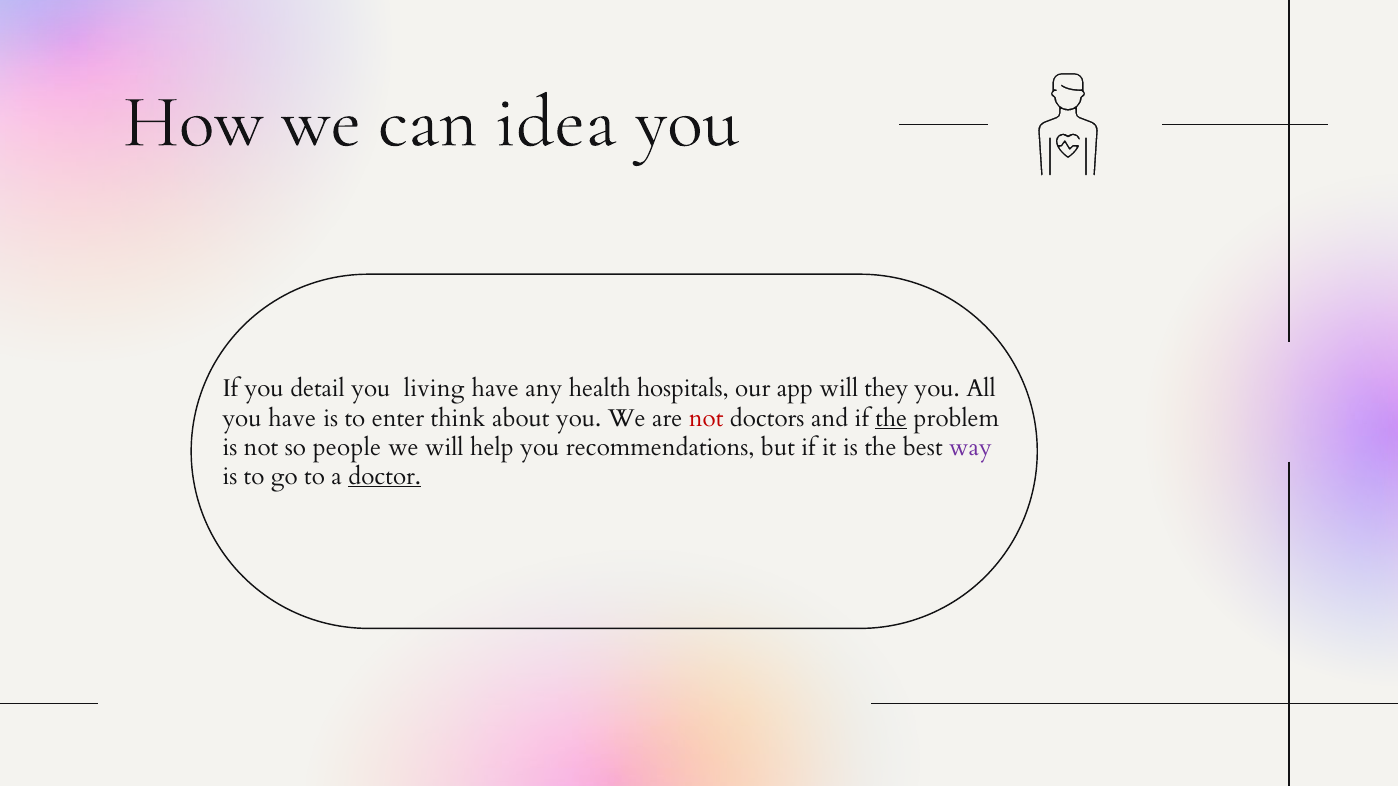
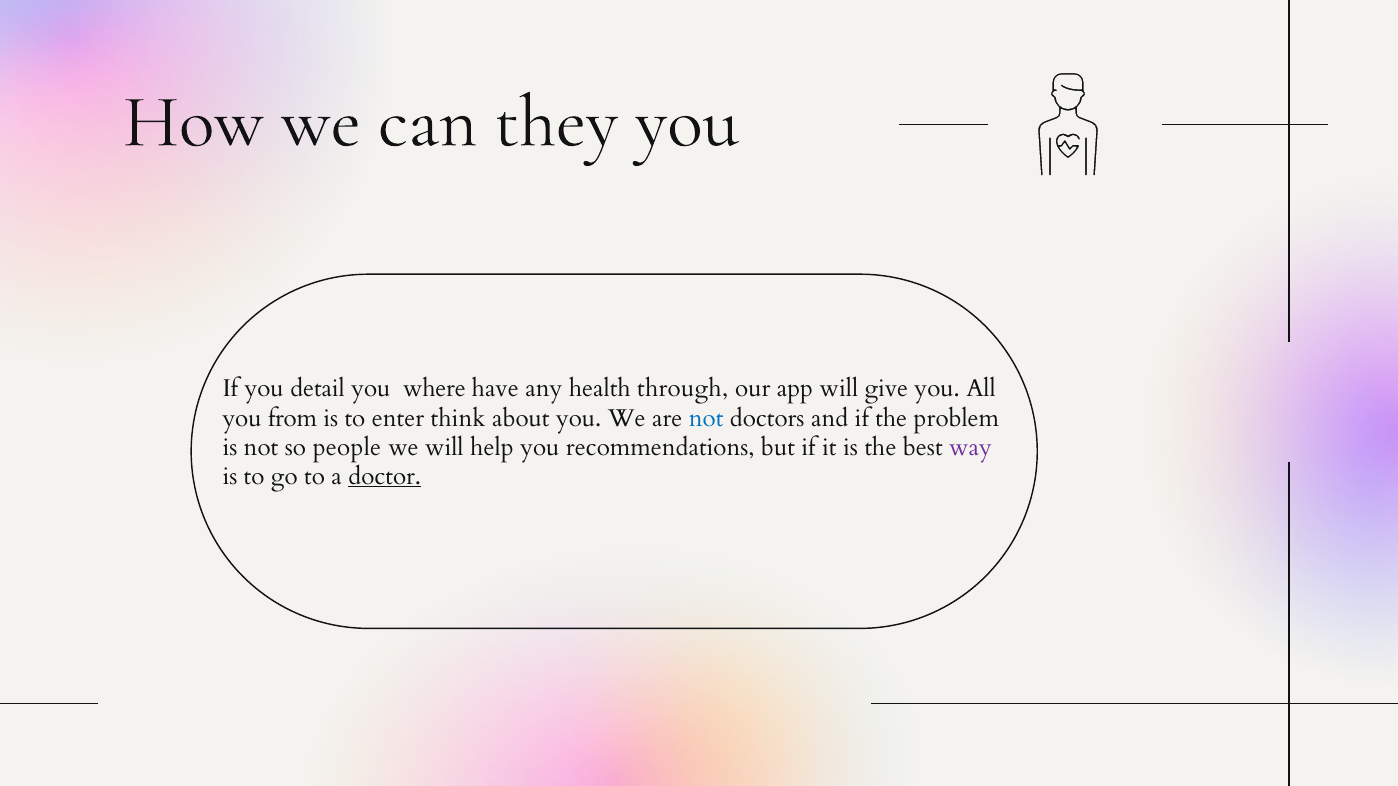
idea: idea -> they
living: living -> where
hospitals: hospitals -> through
they: they -> give
you have: have -> from
not at (706, 418) colour: red -> blue
the at (891, 418) underline: present -> none
